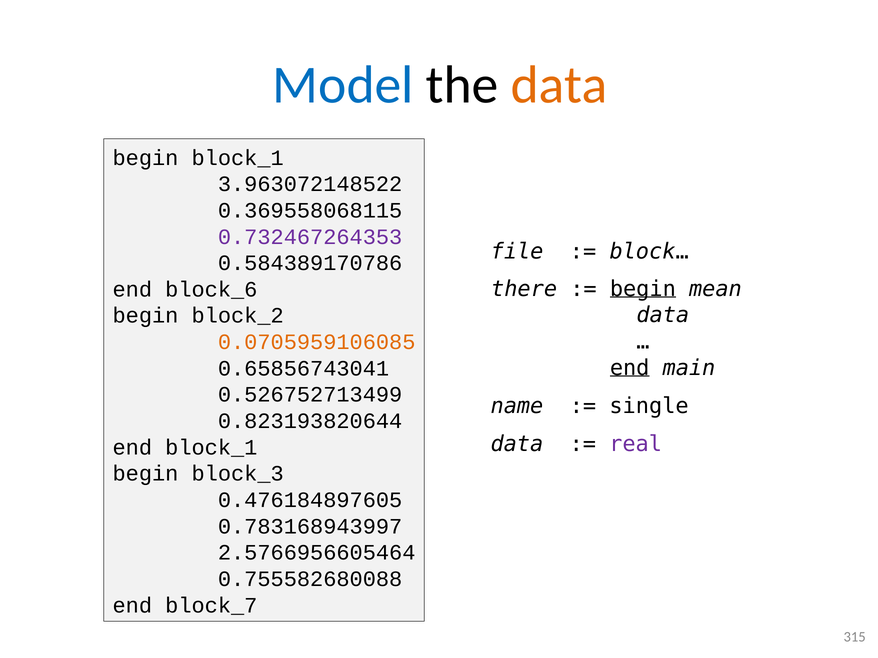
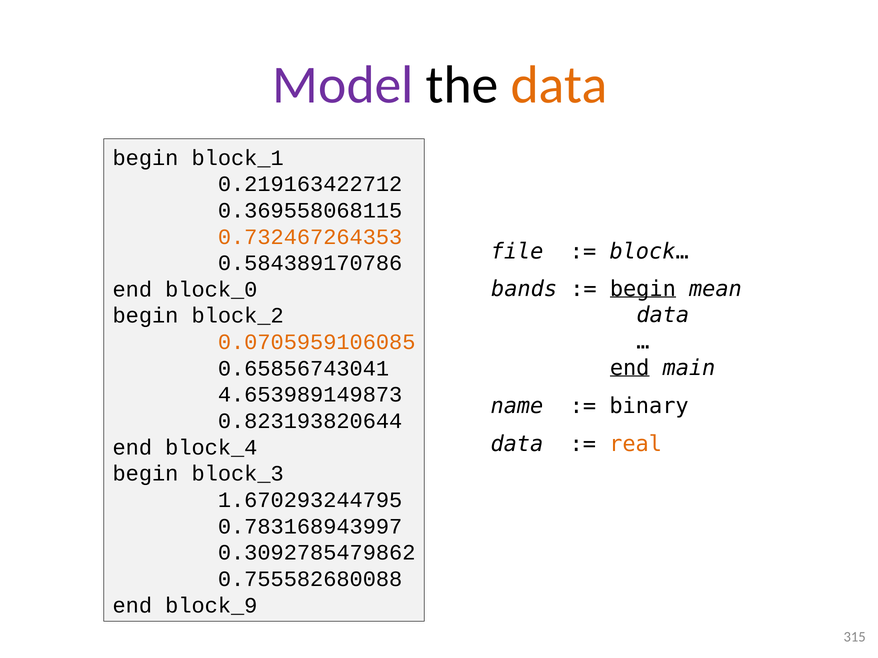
Model colour: blue -> purple
3.963072148522: 3.963072148522 -> 0.219163422712
0.732467264353 colour: purple -> orange
there: there -> bands
block_6: block_6 -> block_0
0.526752713499: 0.526752713499 -> 4.653989149873
single: single -> binary
real colour: purple -> orange
end block_1: block_1 -> block_4
0.476184897605: 0.476184897605 -> 1.670293244795
2.5766956605464: 2.5766956605464 -> 0.3092785479862
block_7: block_7 -> block_9
